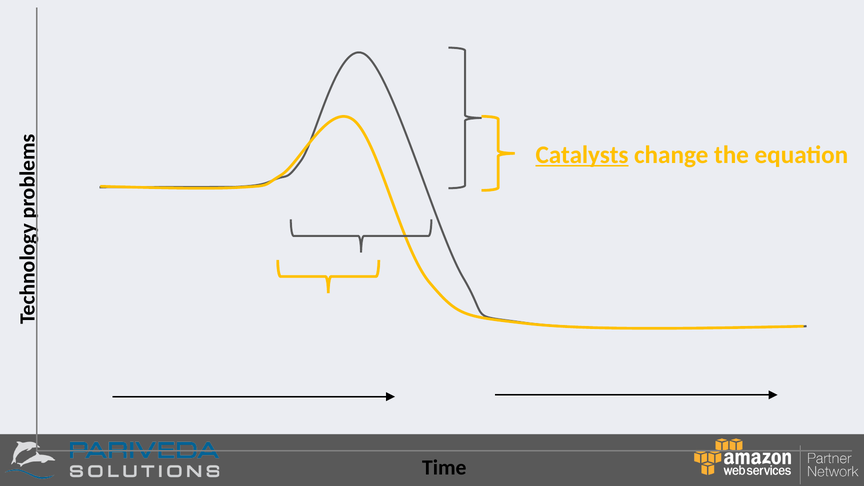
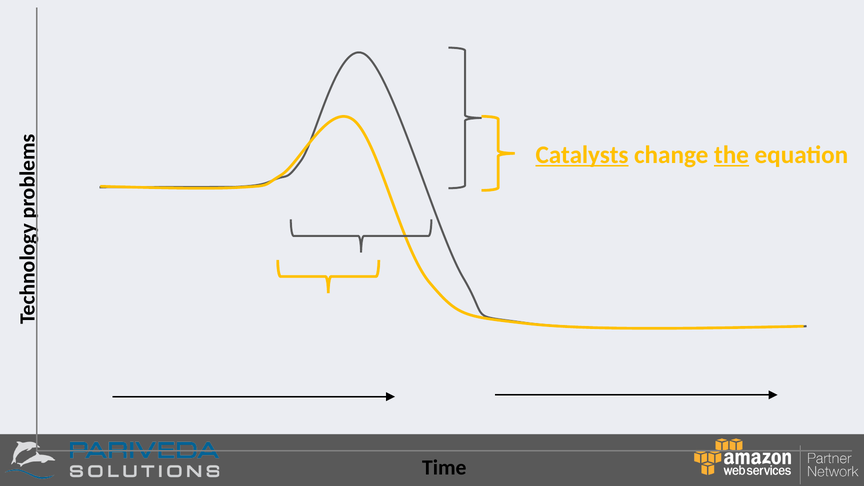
the underline: none -> present
